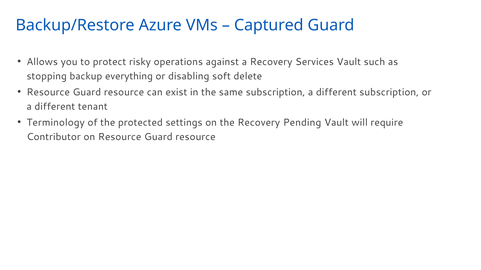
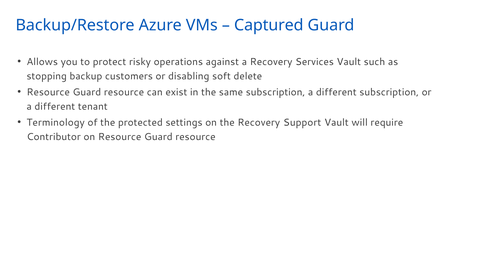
everything: everything -> customers
Pending: Pending -> Support
